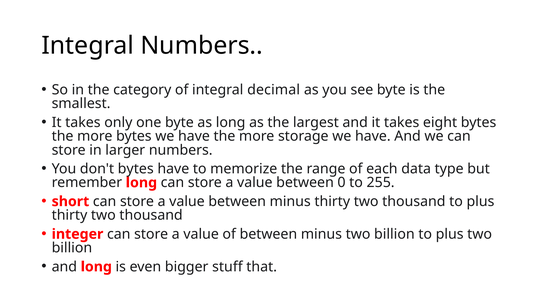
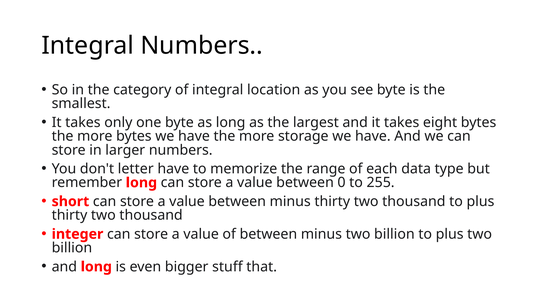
decimal: decimal -> location
don't bytes: bytes -> letter
